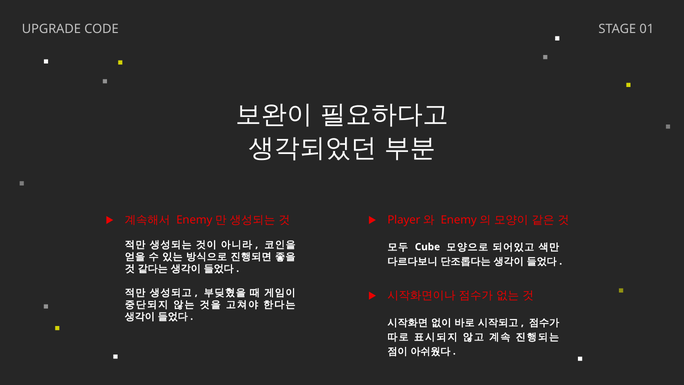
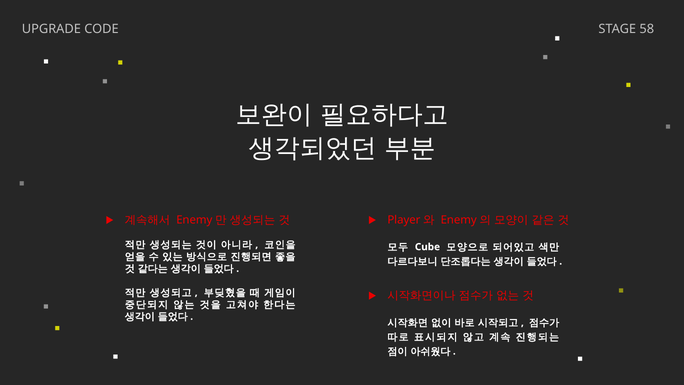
01: 01 -> 58
